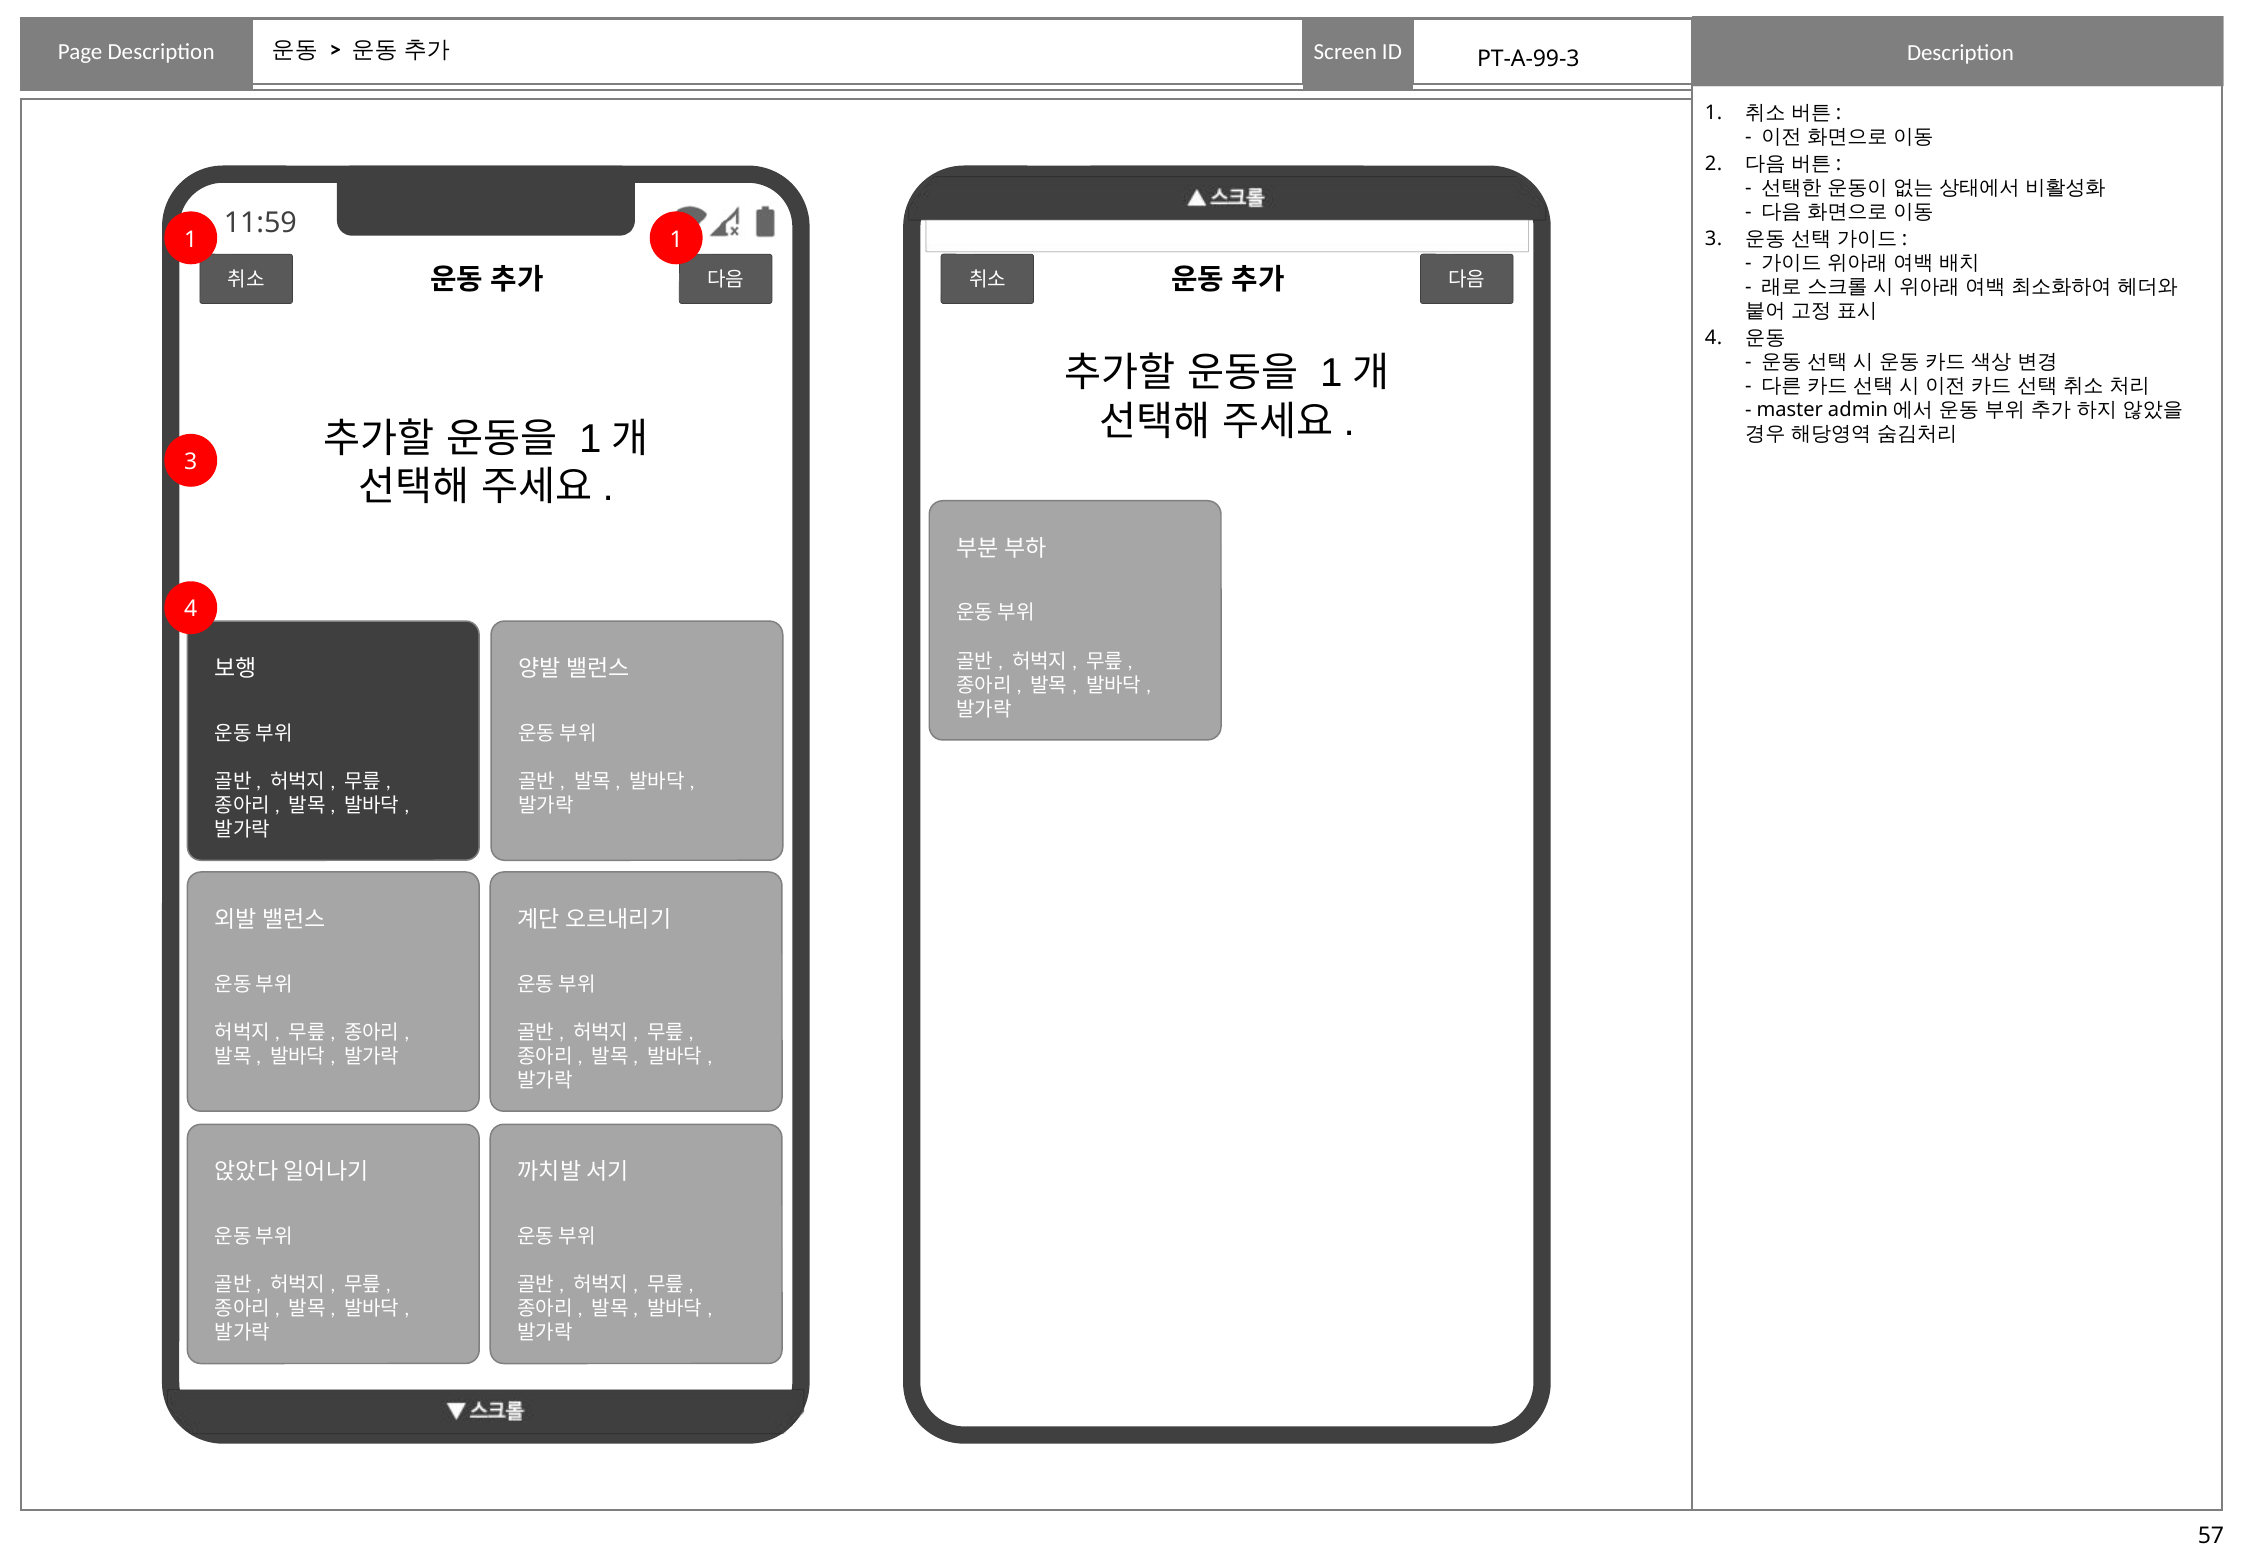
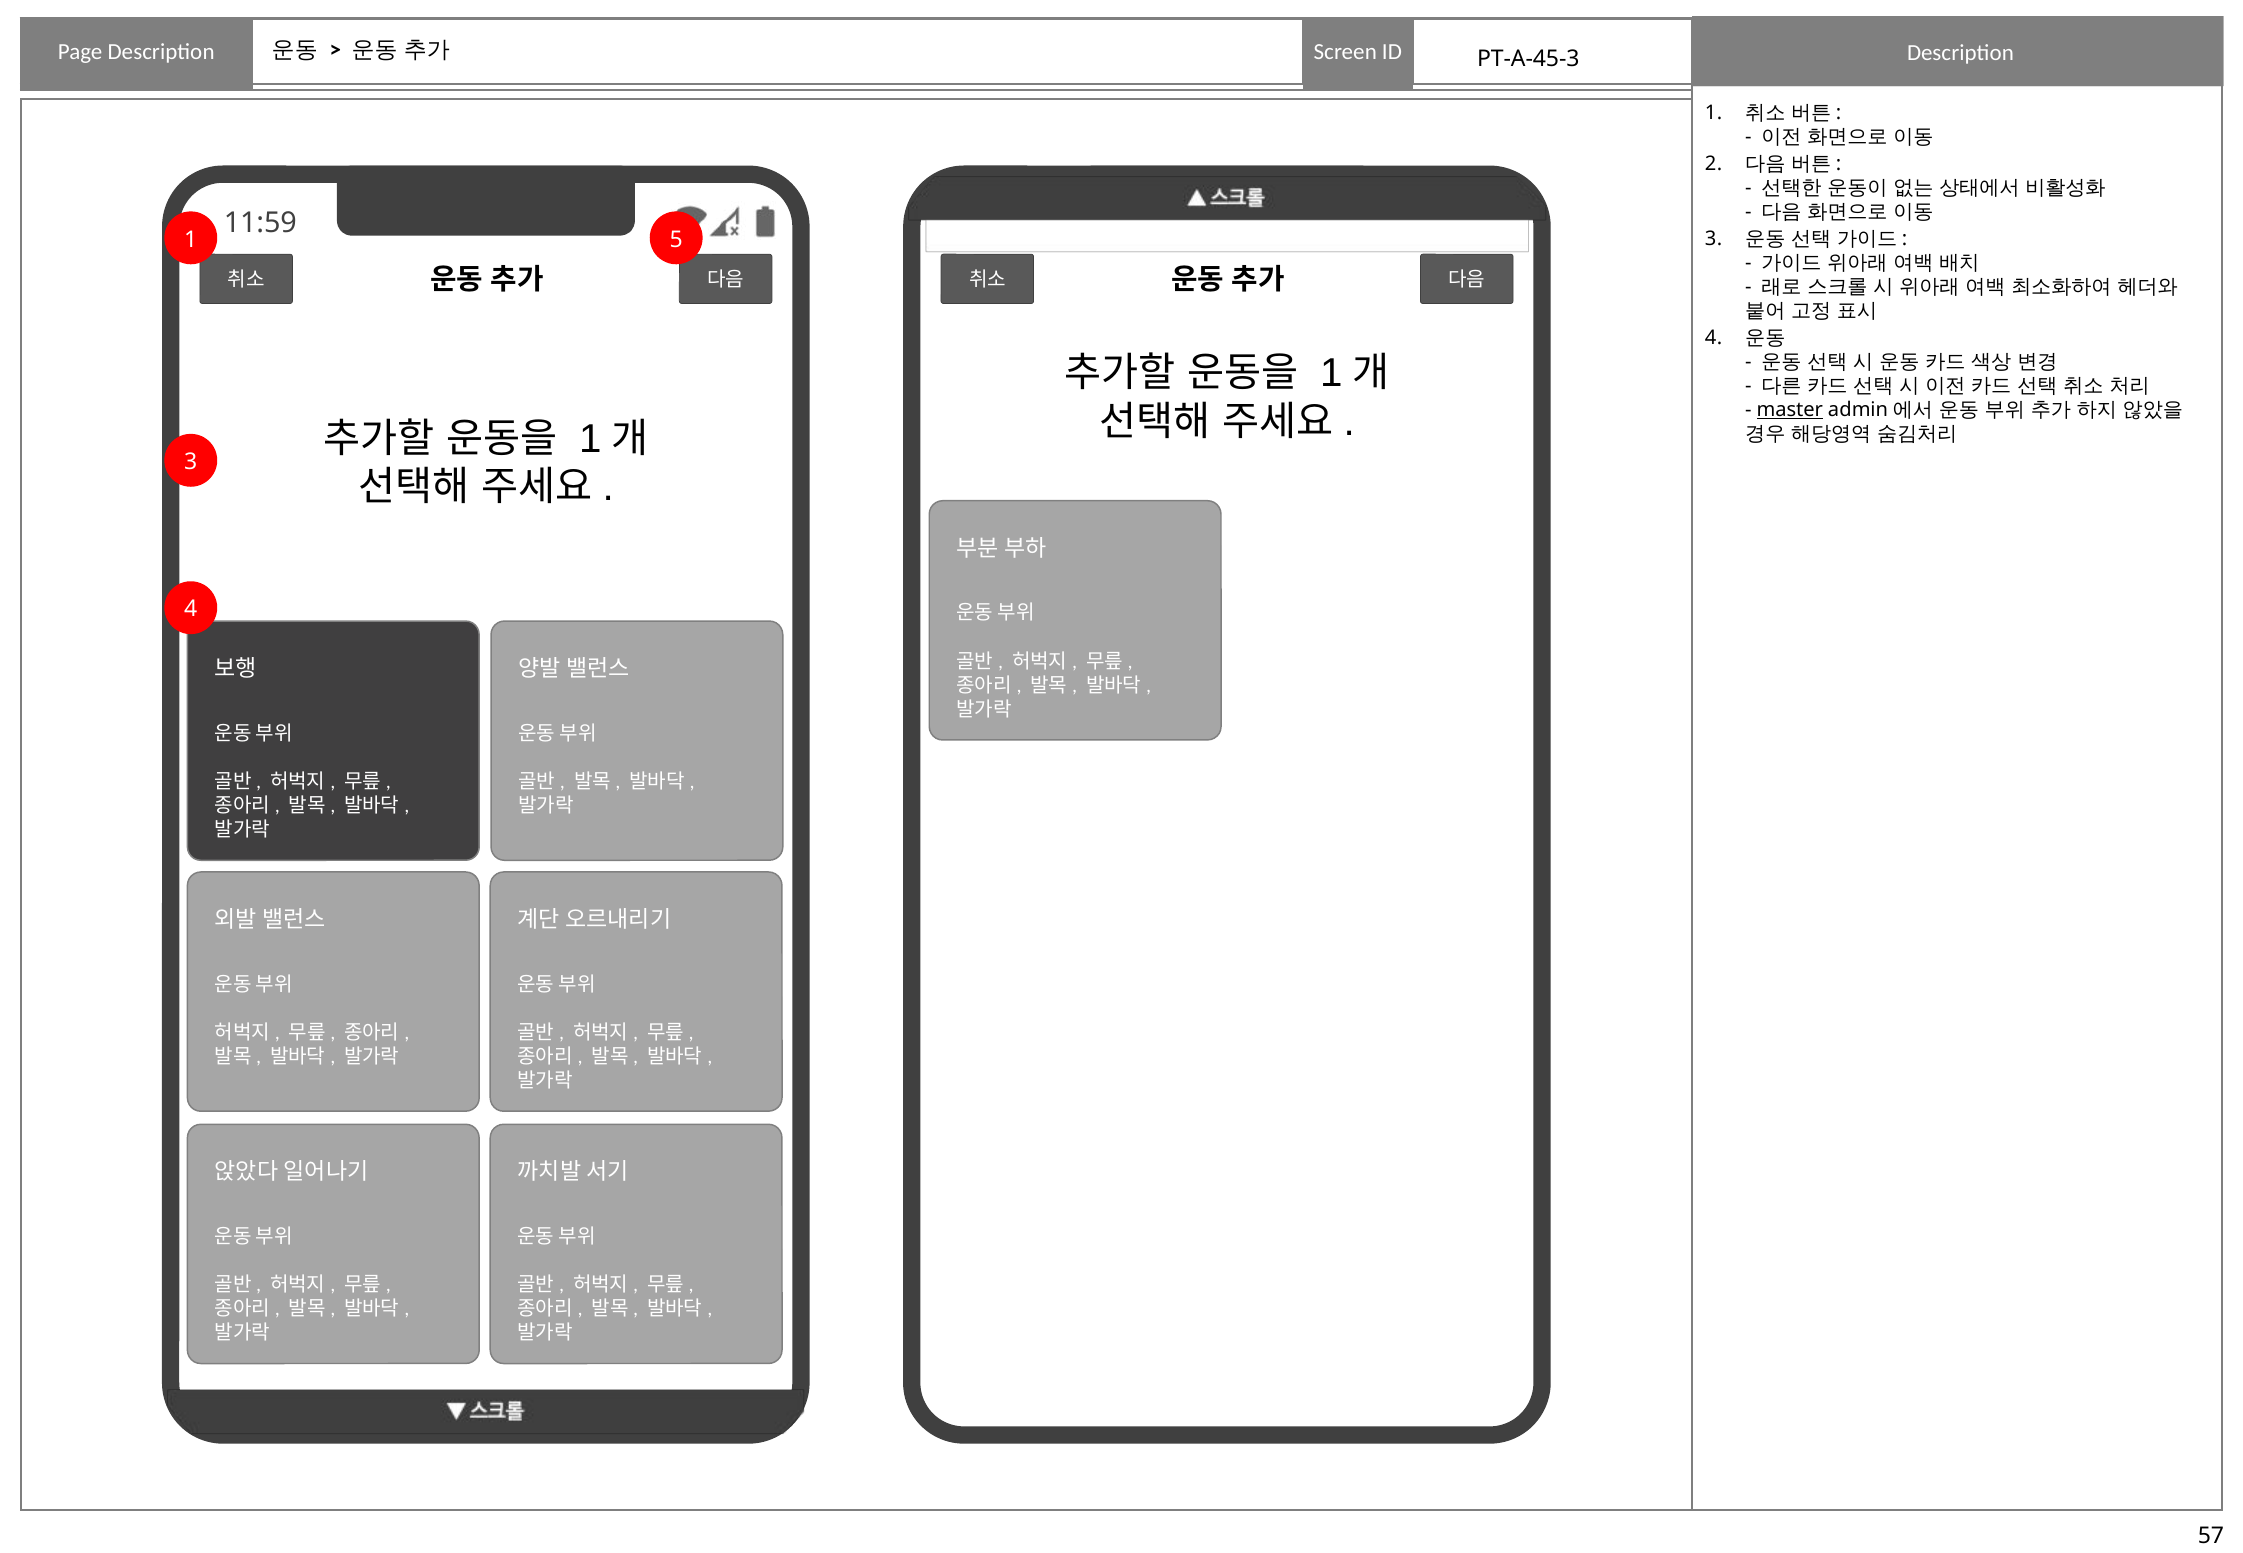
PT-A-99-3: PT-A-99-3 -> PT-A-45-3
1 1: 1 -> 5
master underline: none -> present
